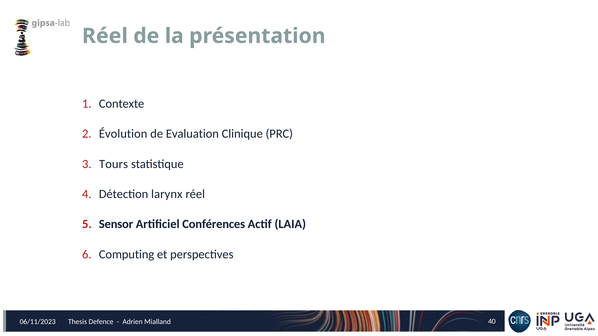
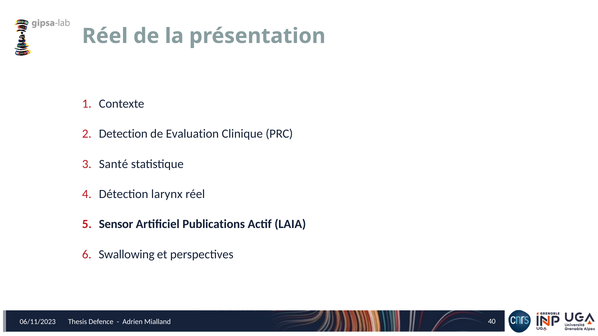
Évolution: Évolution -> Detection
Tours: Tours -> Santé
Conférences: Conférences -> Publications
Computing: Computing -> Swallowing
